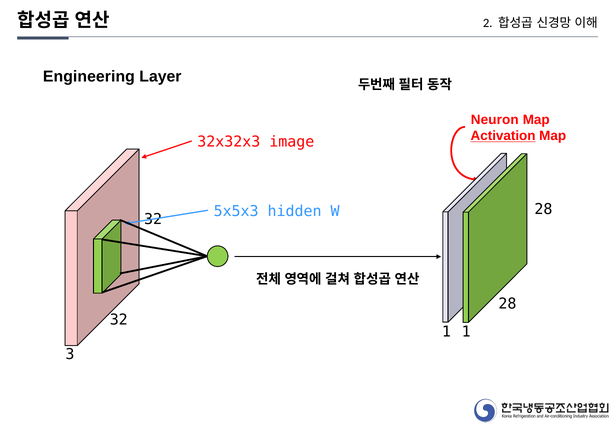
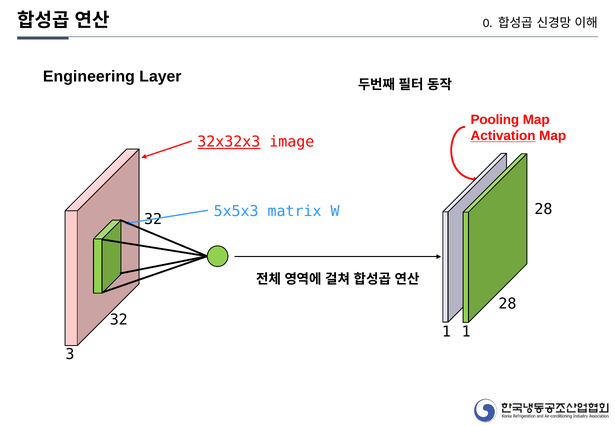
2: 2 -> 0
Neuron: Neuron -> Pooling
32x32x3 underline: none -> present
hidden: hidden -> matrix
